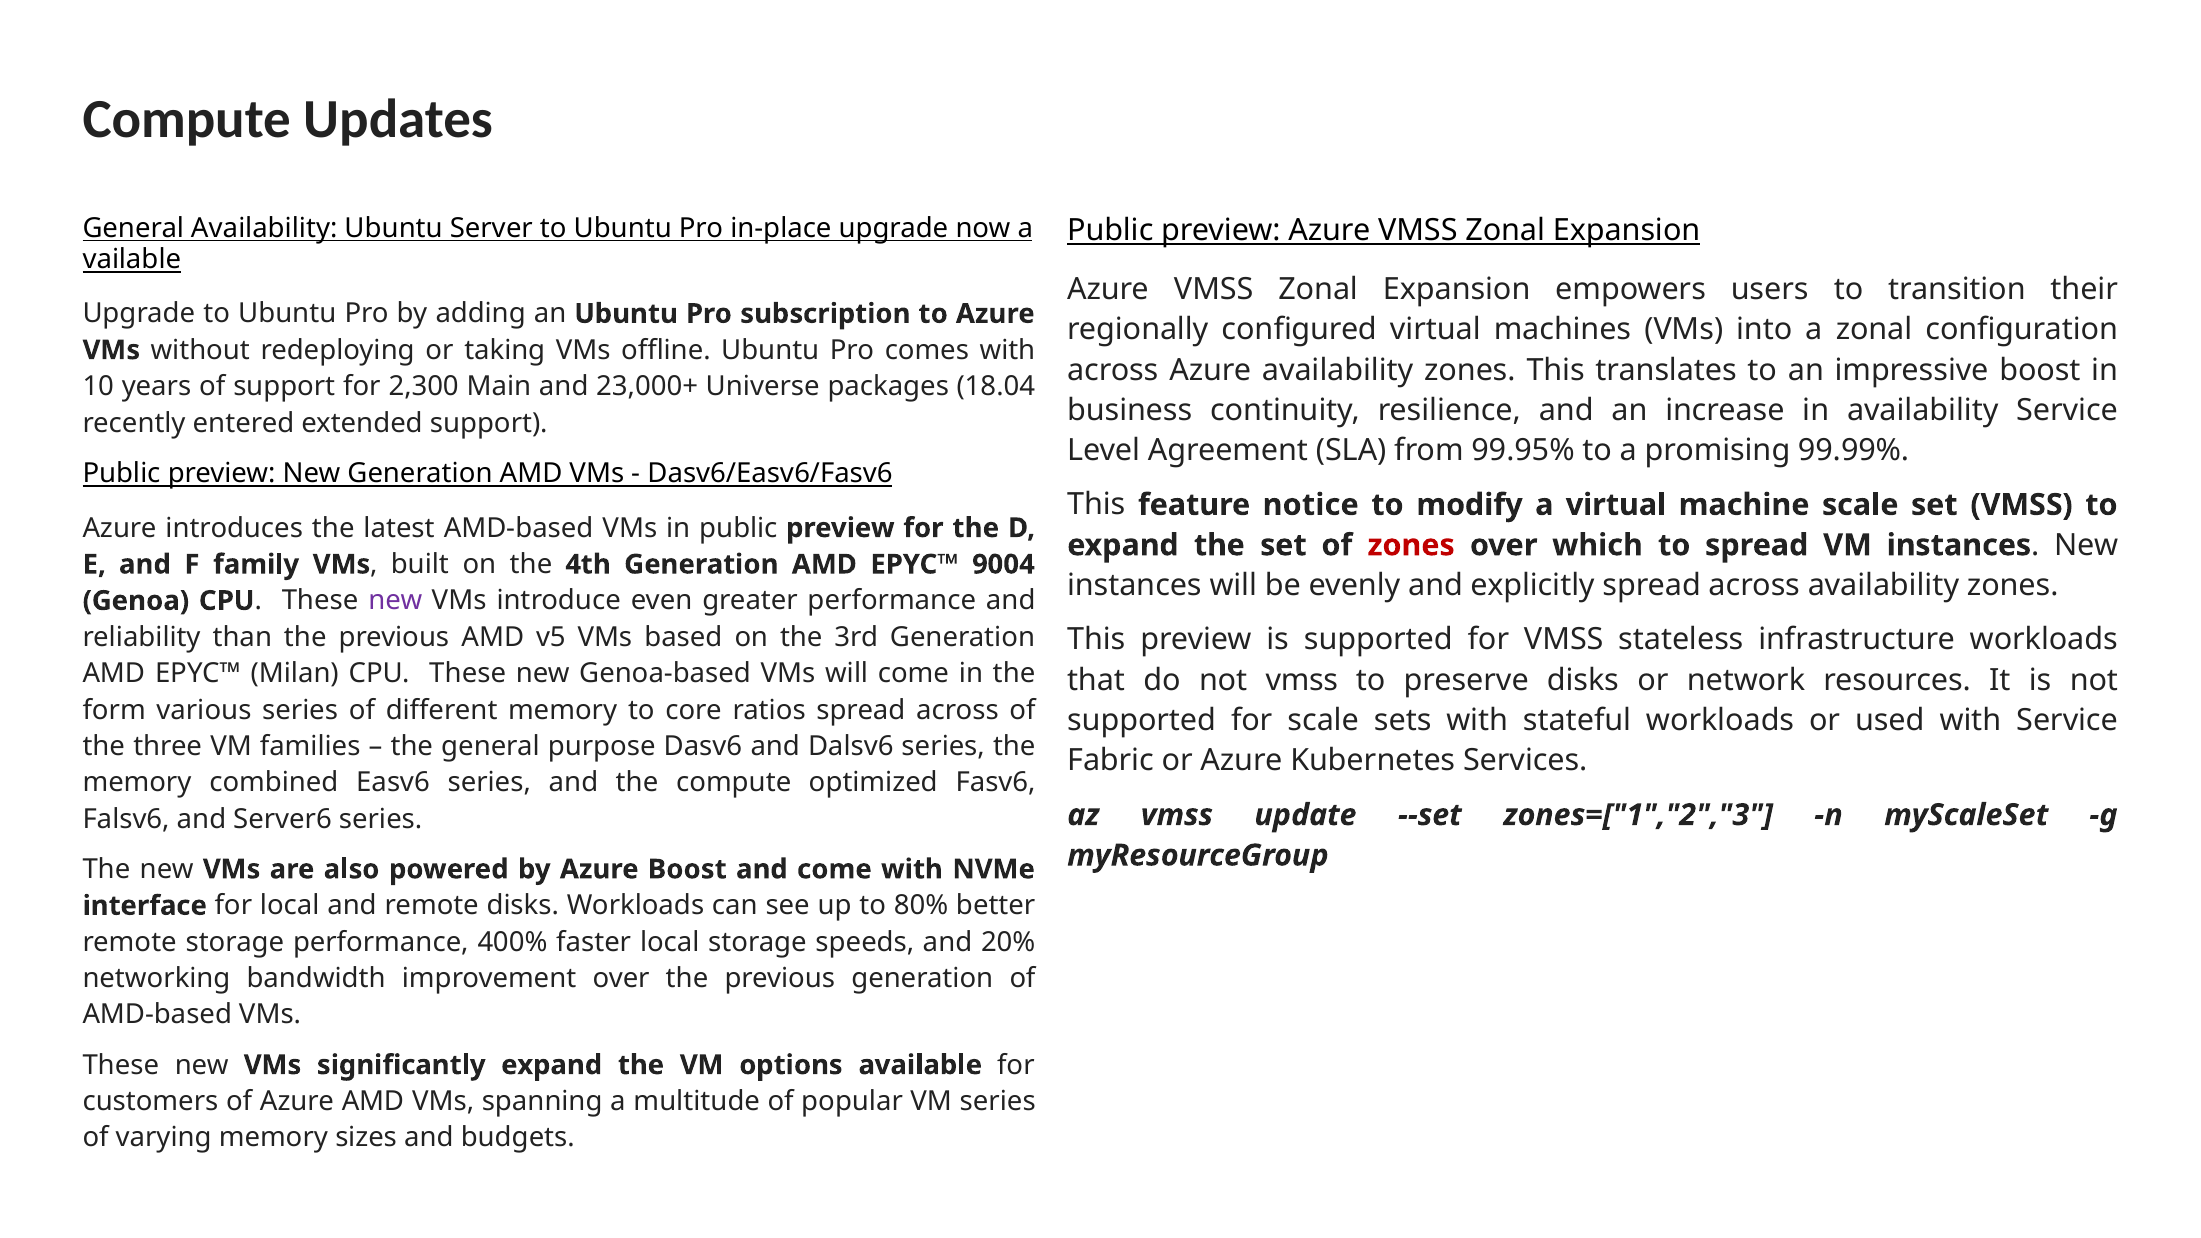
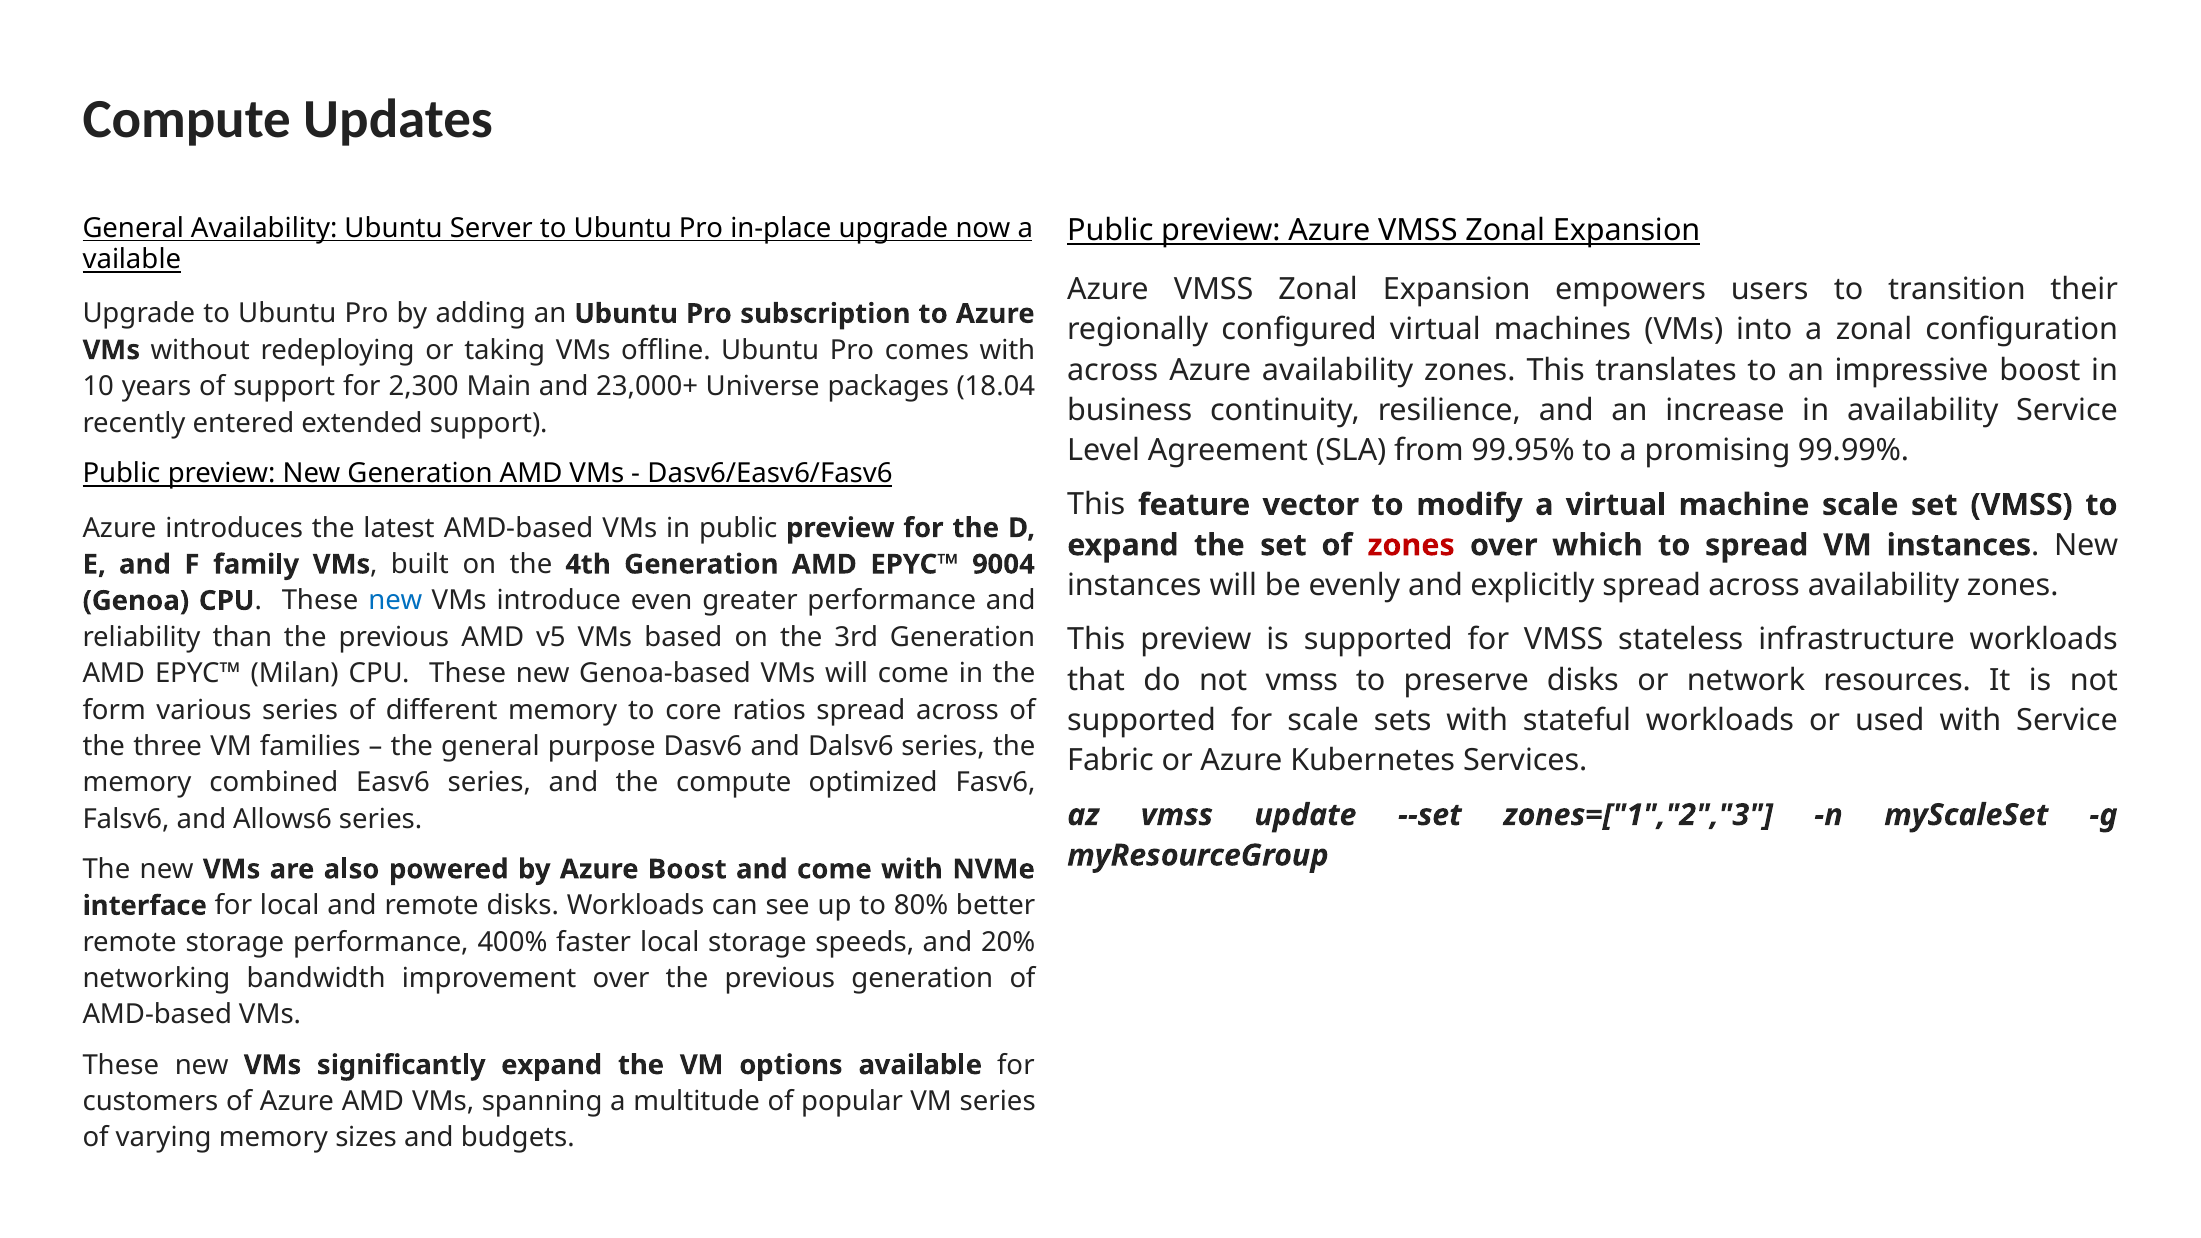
notice: notice -> vector
new at (395, 601) colour: purple -> blue
Server6: Server6 -> Allows6
